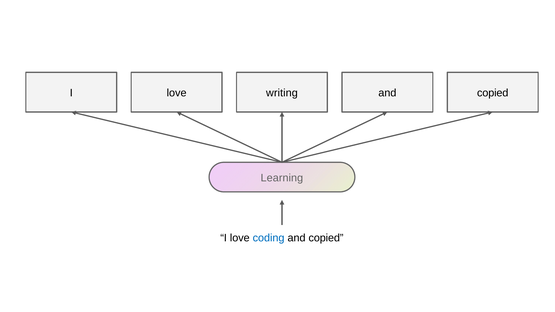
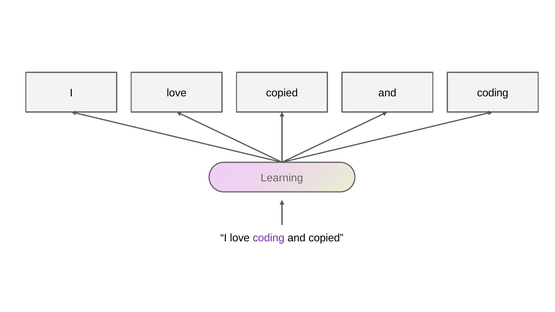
love writing: writing -> copied
copied at (493, 93): copied -> coding
coding at (269, 238) colour: blue -> purple
